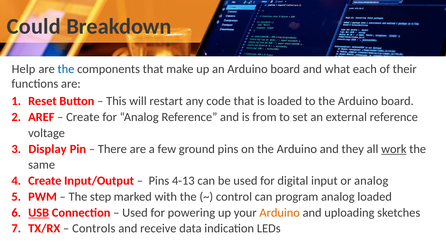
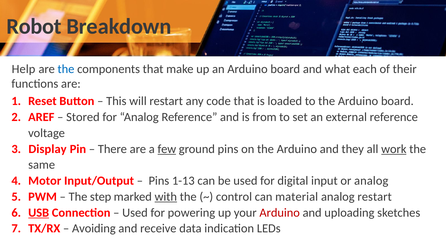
Could: Could -> Robot
Create at (83, 117): Create -> Stored
few underline: none -> present
Create at (45, 181): Create -> Motor
4-13: 4-13 -> 1-13
with underline: none -> present
program: program -> material
analog loaded: loaded -> restart
Arduino at (280, 213) colour: orange -> red
Controls: Controls -> Avoiding
